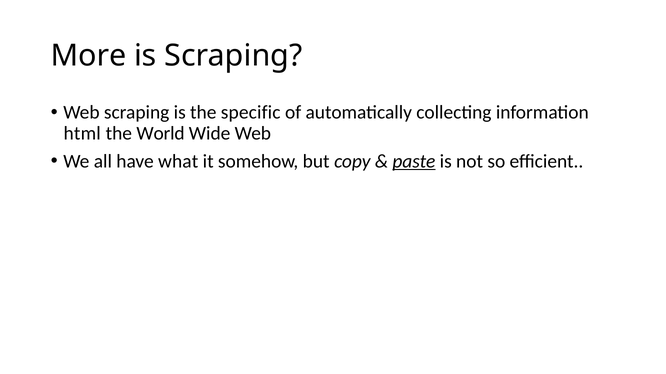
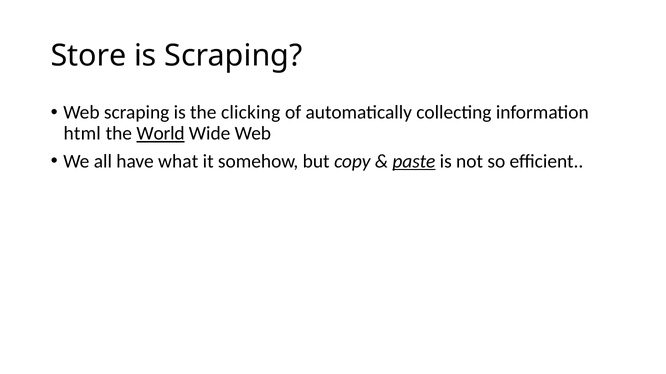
More: More -> Store
specific: specific -> clicking
World underline: none -> present
